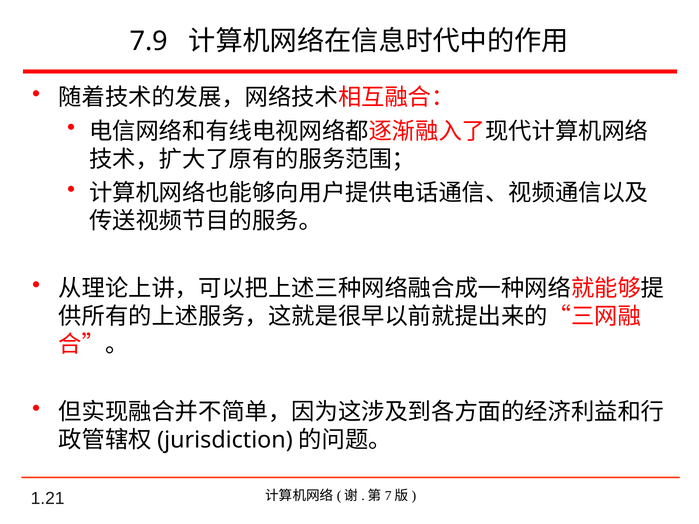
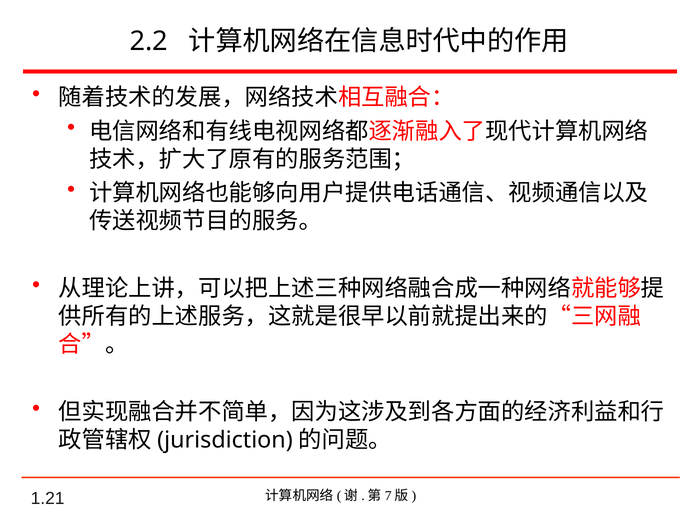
7.9: 7.9 -> 2.2
